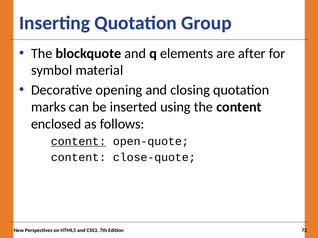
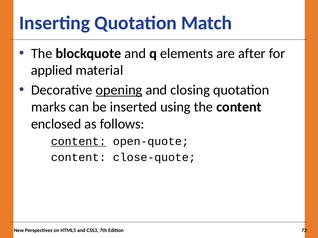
Group: Group -> Match
symbol: symbol -> applied
opening underline: none -> present
